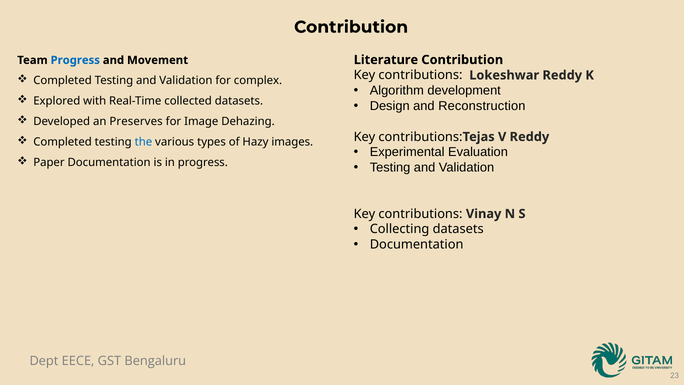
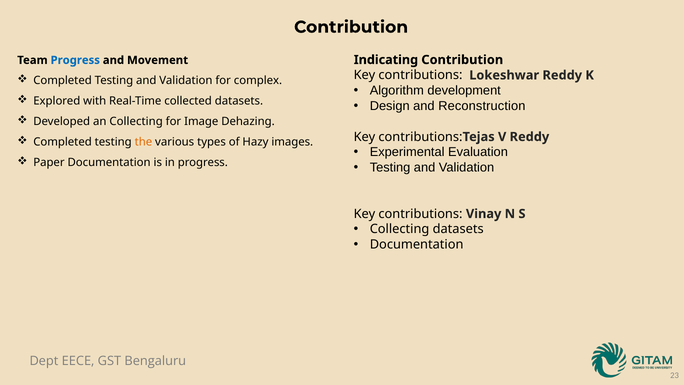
Literature: Literature -> Indicating
an Preserves: Preserves -> Collecting
the colour: blue -> orange
